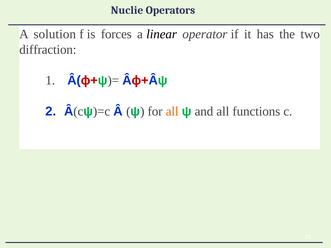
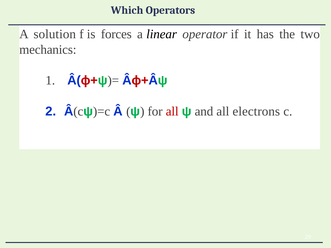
Nuclie: Nuclie -> Which
diffraction: diffraction -> mechanics
all at (172, 111) colour: orange -> red
functions: functions -> electrons
